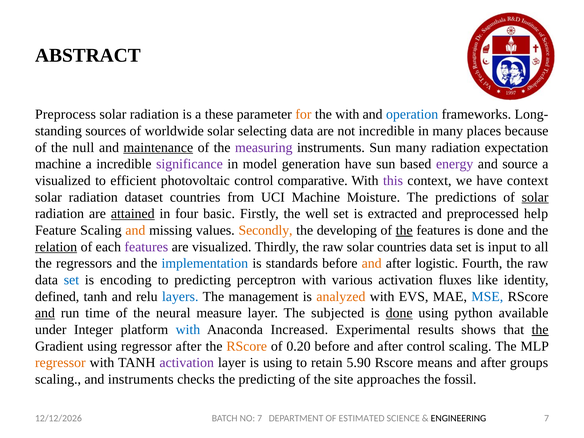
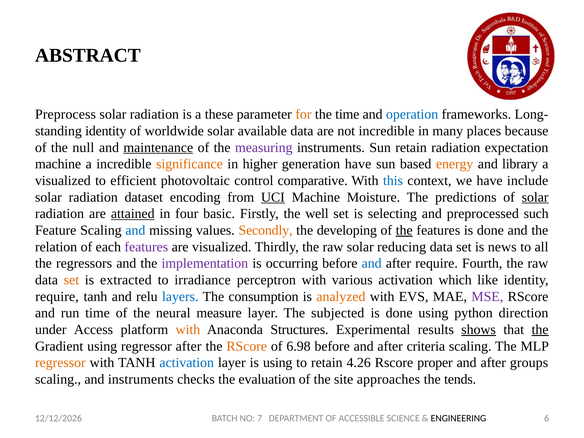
the with: with -> time
sources at (106, 131): sources -> identity
selecting: selecting -> available
Sun many: many -> retain
significance colour: purple -> orange
model: model -> higher
energy colour: purple -> orange
source: source -> library
this colour: purple -> blue
have context: context -> include
dataset countries: countries -> encoding
UCI underline: none -> present
extracted: extracted -> selecting
help: help -> such
and at (135, 230) colour: orange -> blue
relation underline: present -> none
solar countries: countries -> reducing
input: input -> news
implementation colour: blue -> purple
standards: standards -> occurring
and at (372, 263) colour: orange -> blue
after logistic: logistic -> require
set at (71, 280) colour: blue -> orange
encoding: encoding -> extracted
to predicting: predicting -> irradiance
fluxes: fluxes -> which
defined at (57, 296): defined -> require
management: management -> consumption
MSE colour: blue -> purple
and at (45, 313) underline: present -> none
done at (399, 313) underline: present -> none
available: available -> direction
Integer: Integer -> Access
with at (188, 330) colour: blue -> orange
Increased: Increased -> Structures
shows underline: none -> present
0.20: 0.20 -> 6.98
after control: control -> criteria
activation at (187, 363) colour: purple -> blue
5.90: 5.90 -> 4.26
means: means -> proper
the predicting: predicting -> evaluation
fossil: fossil -> tends
7 at (547, 418): 7 -> 6
ESTIMATED: ESTIMATED -> ACCESSIBLE
